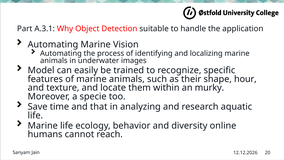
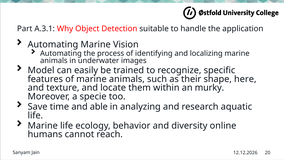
hour: hour -> here
that: that -> able
